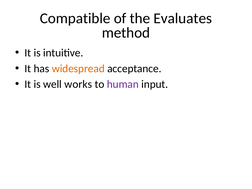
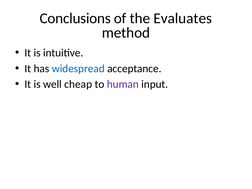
Compatible: Compatible -> Conclusions
widespread colour: orange -> blue
works: works -> cheap
